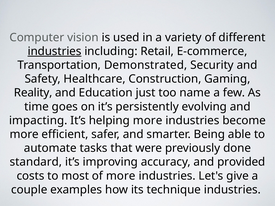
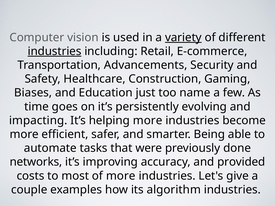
variety underline: none -> present
Demonstrated: Demonstrated -> Advancements
Reality: Reality -> Biases
standard: standard -> networks
technique: technique -> algorithm
